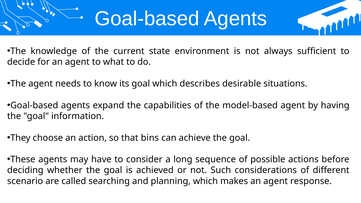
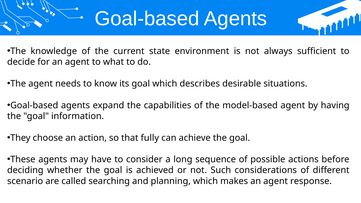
bins: bins -> fully
